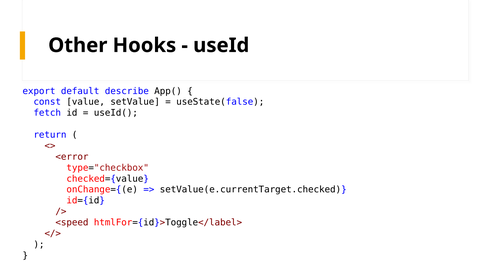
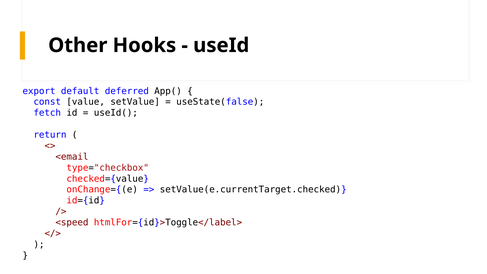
describe: describe -> deferred
<error: <error -> <email
